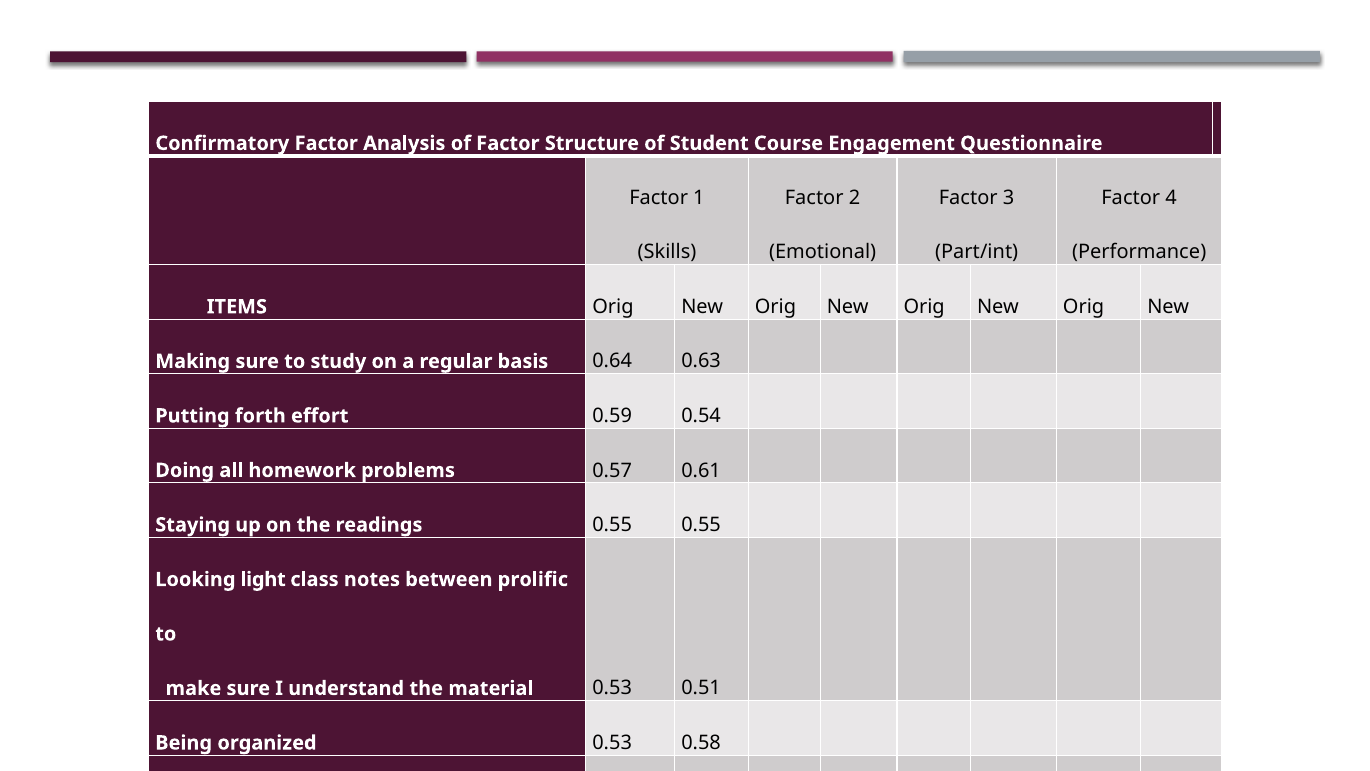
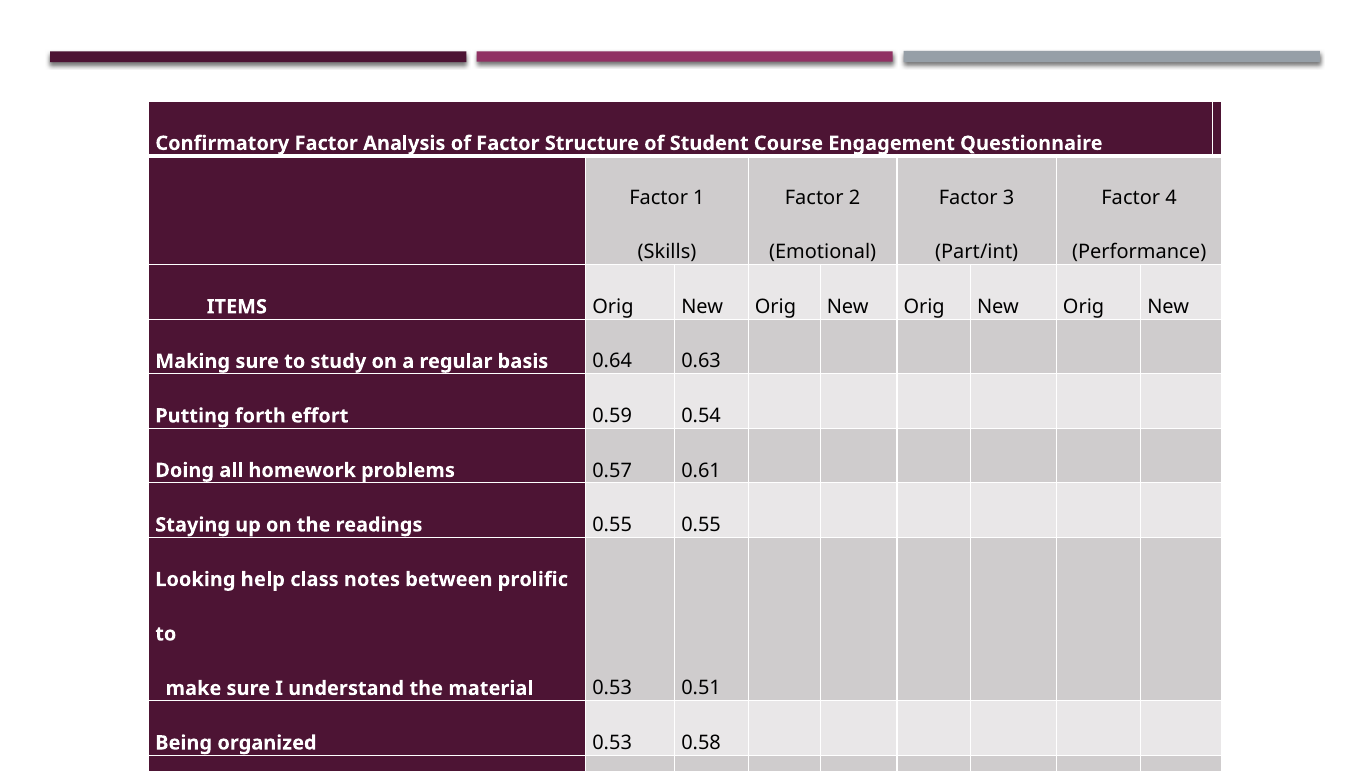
light: light -> help
